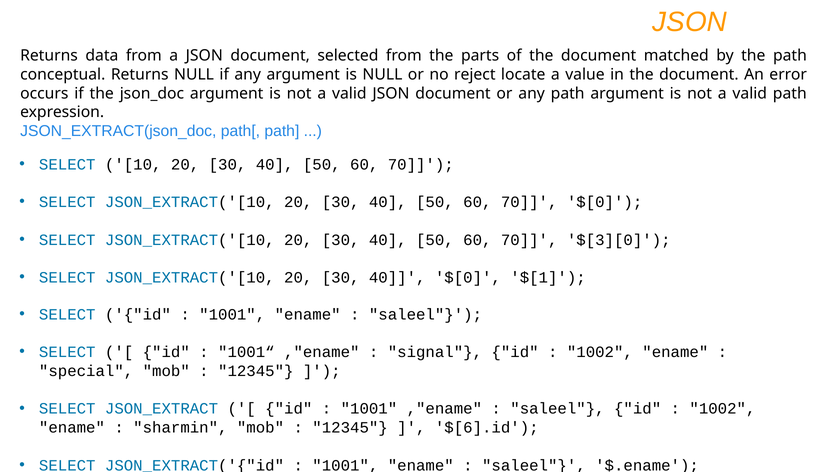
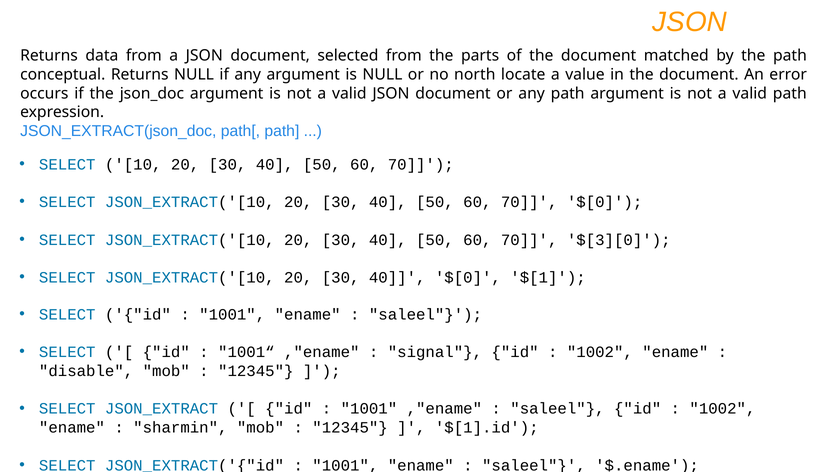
reject: reject -> north
special: special -> disable
$[6].id: $[6].id -> $[1].id
